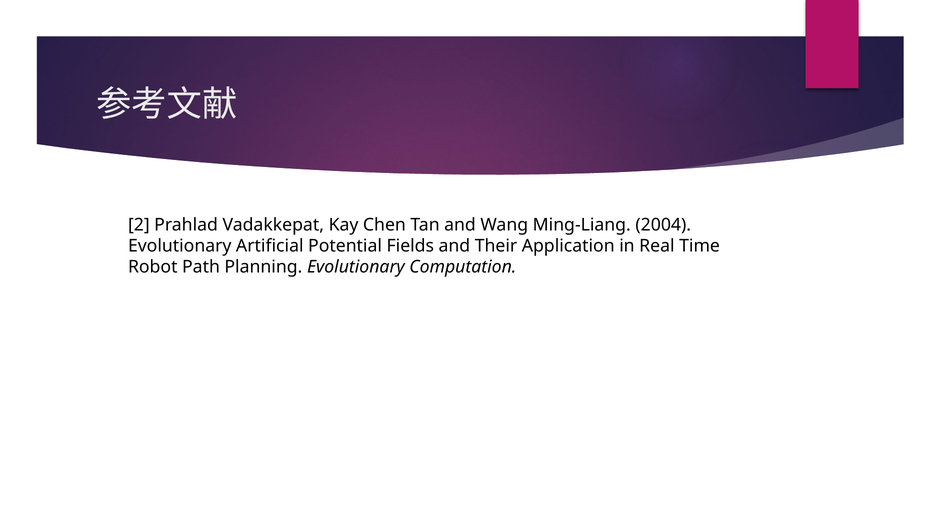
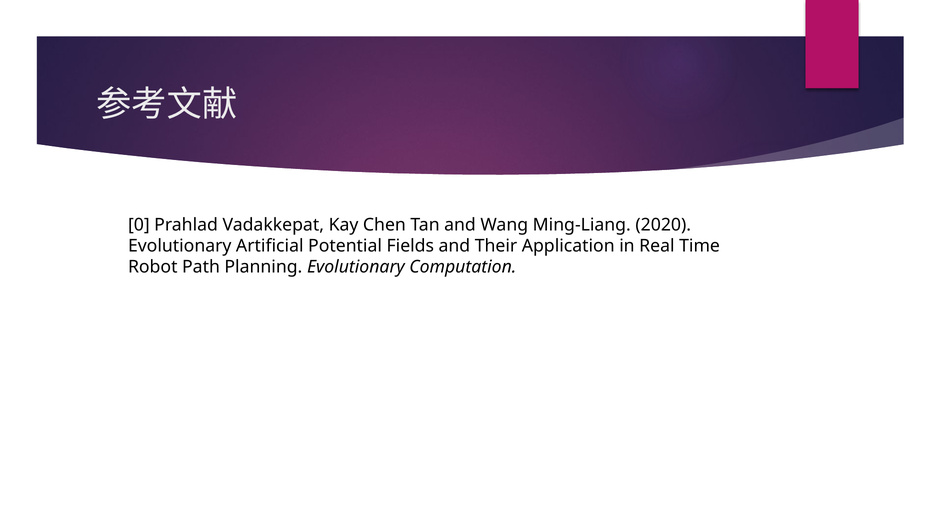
2: 2 -> 0
2004: 2004 -> 2020
